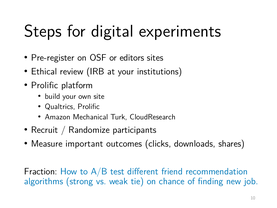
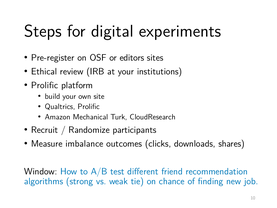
important: important -> imbalance
Fraction: Fraction -> Window
